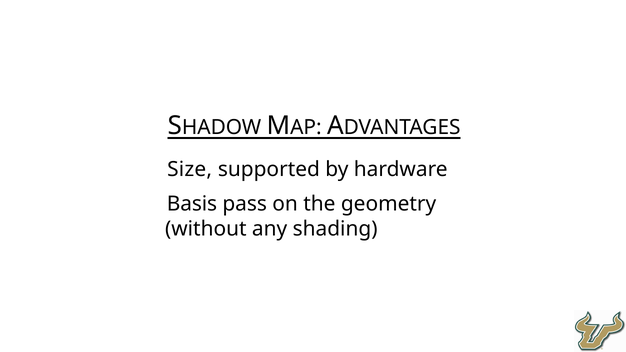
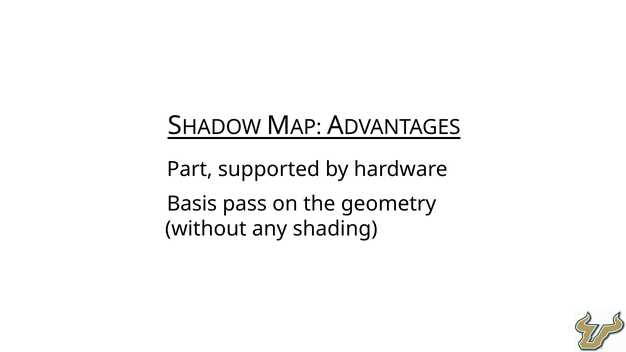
Size: Size -> Part
